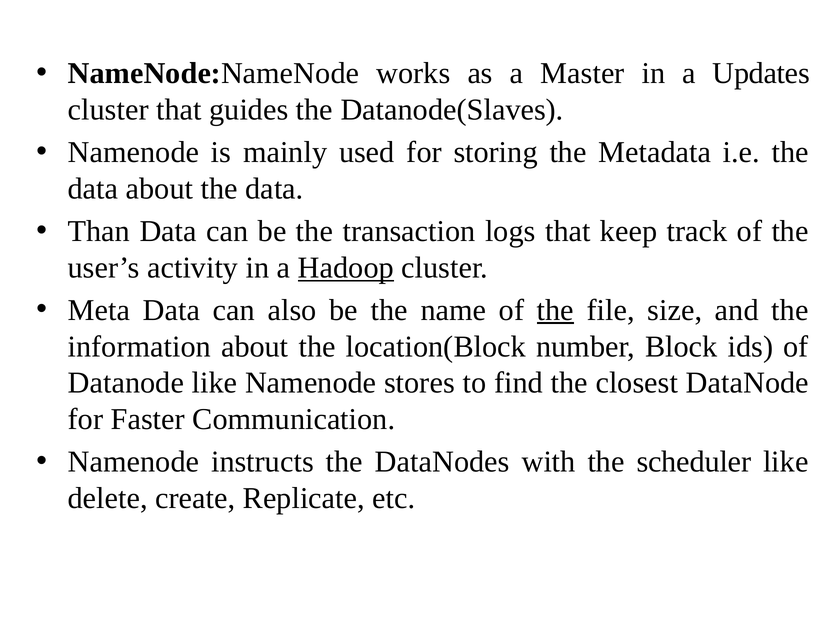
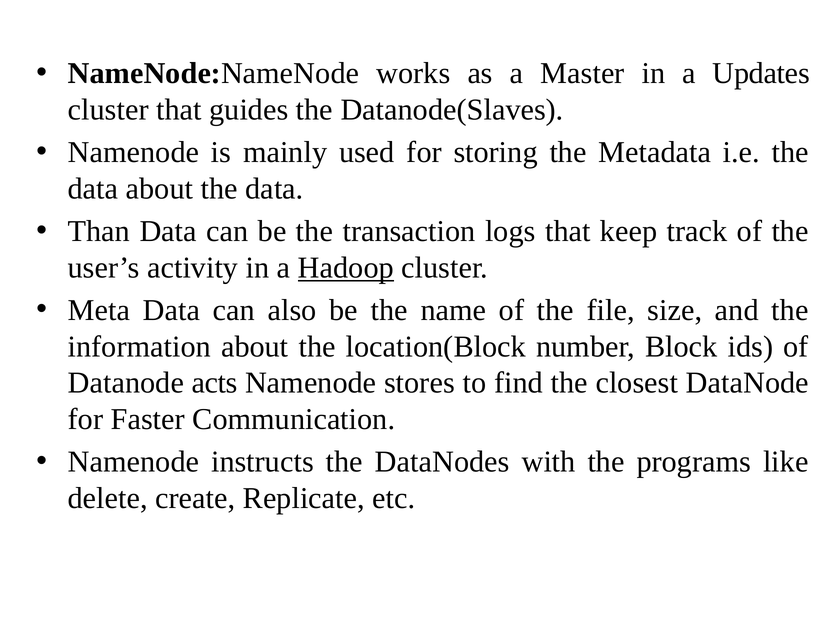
the at (555, 310) underline: present -> none
Datanode like: like -> acts
scheduler: scheduler -> programs
